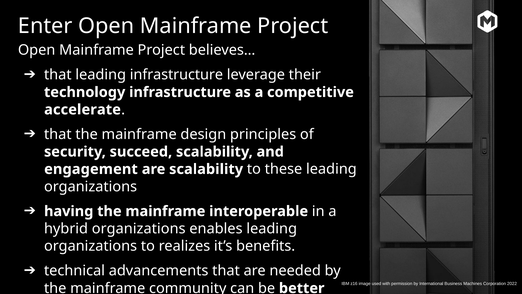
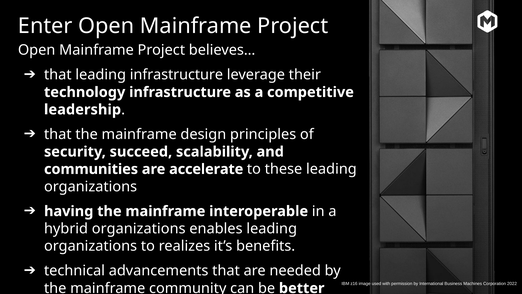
accelerate: accelerate -> leadership
engagement: engagement -> communities
are scalability: scalability -> accelerate
